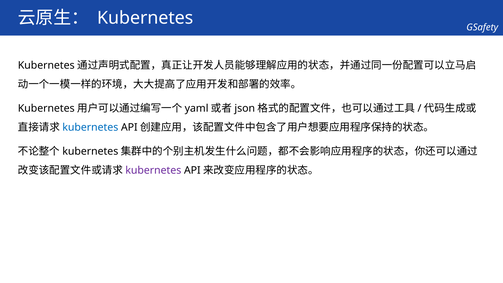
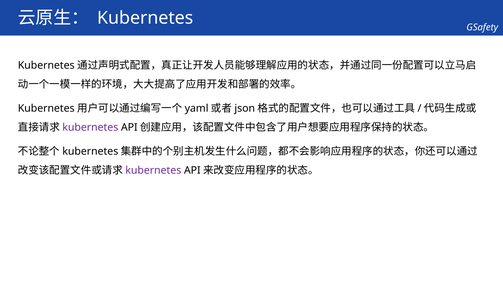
kubernetes at (90, 127) colour: blue -> purple
